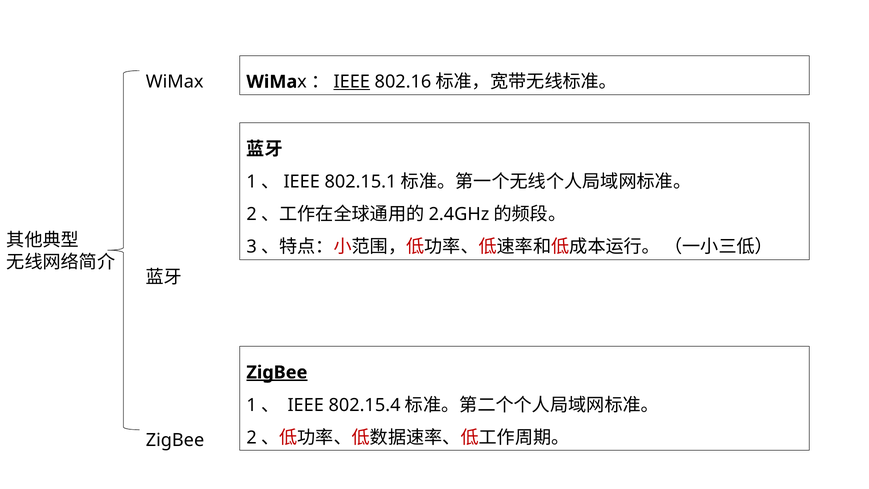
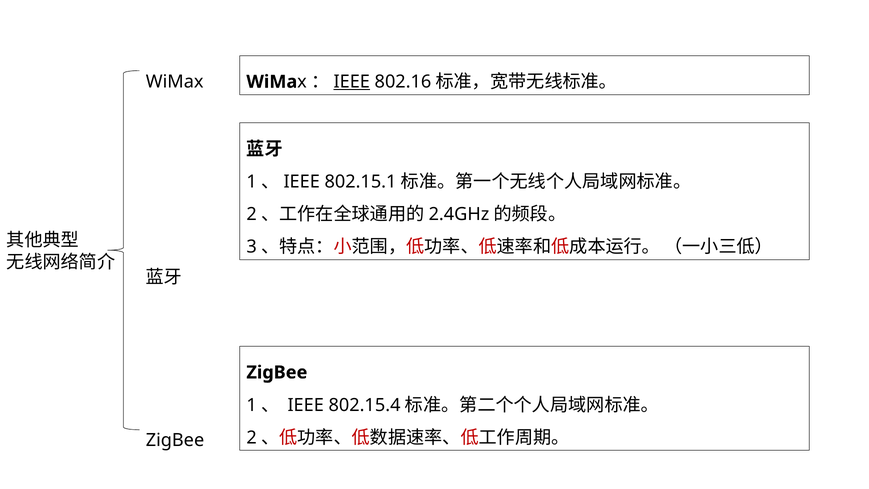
ZigBee at (277, 372) underline: present -> none
